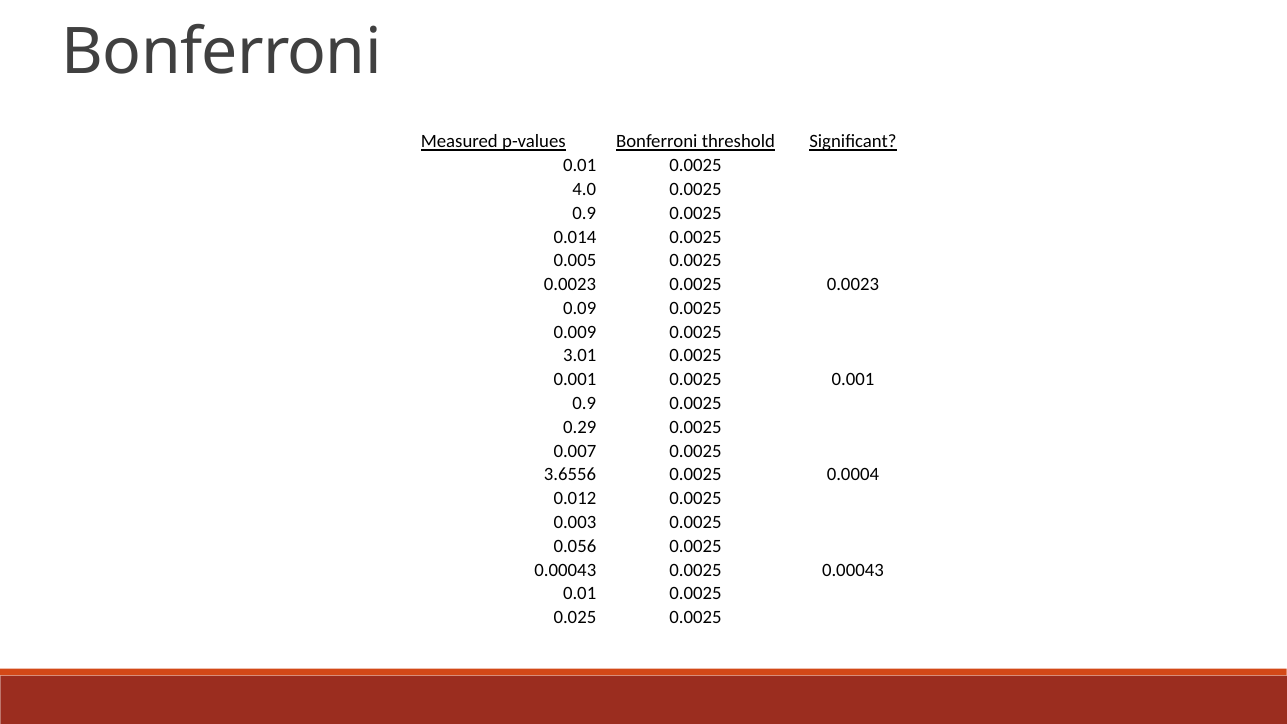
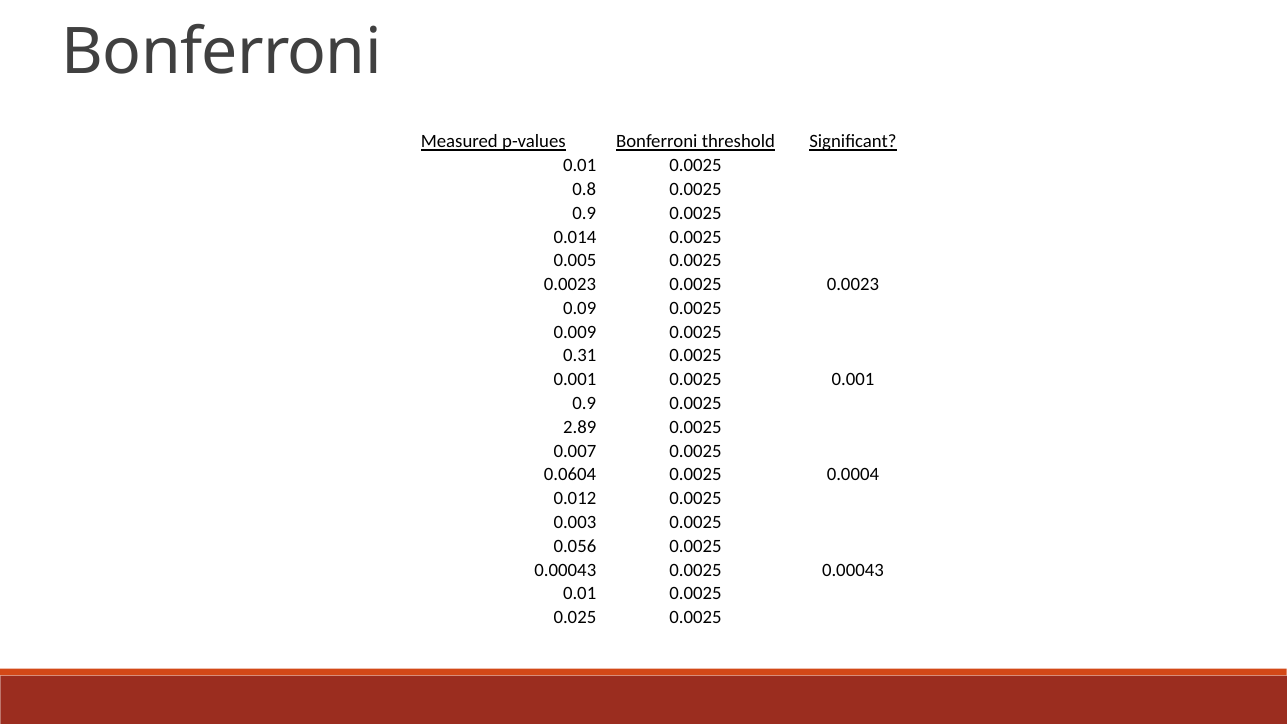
4.0: 4.0 -> 0.8
3.01: 3.01 -> 0.31
0.29: 0.29 -> 2.89
3.6556: 3.6556 -> 0.0604
